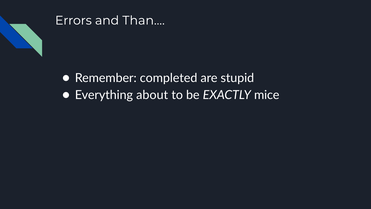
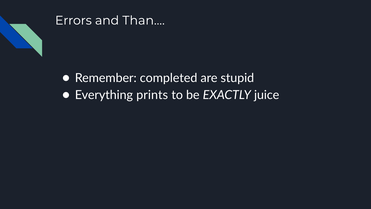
about: about -> prints
mice: mice -> juice
